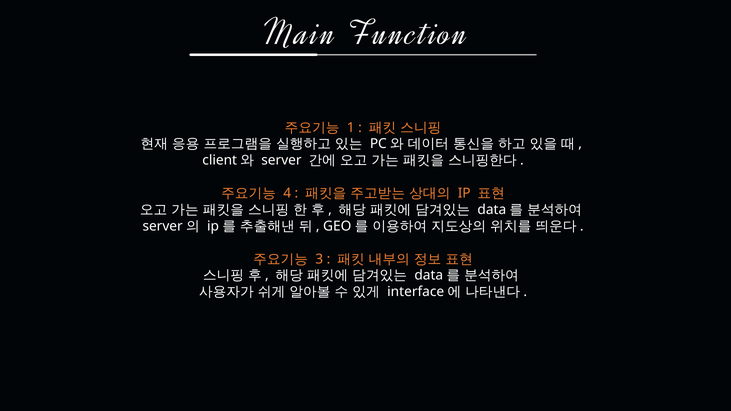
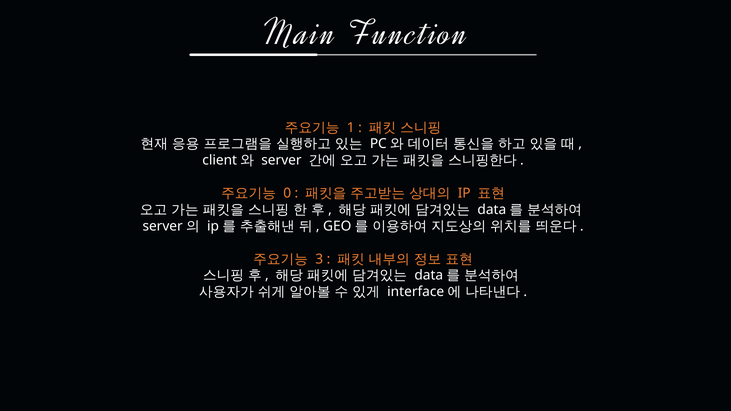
4: 4 -> 0
